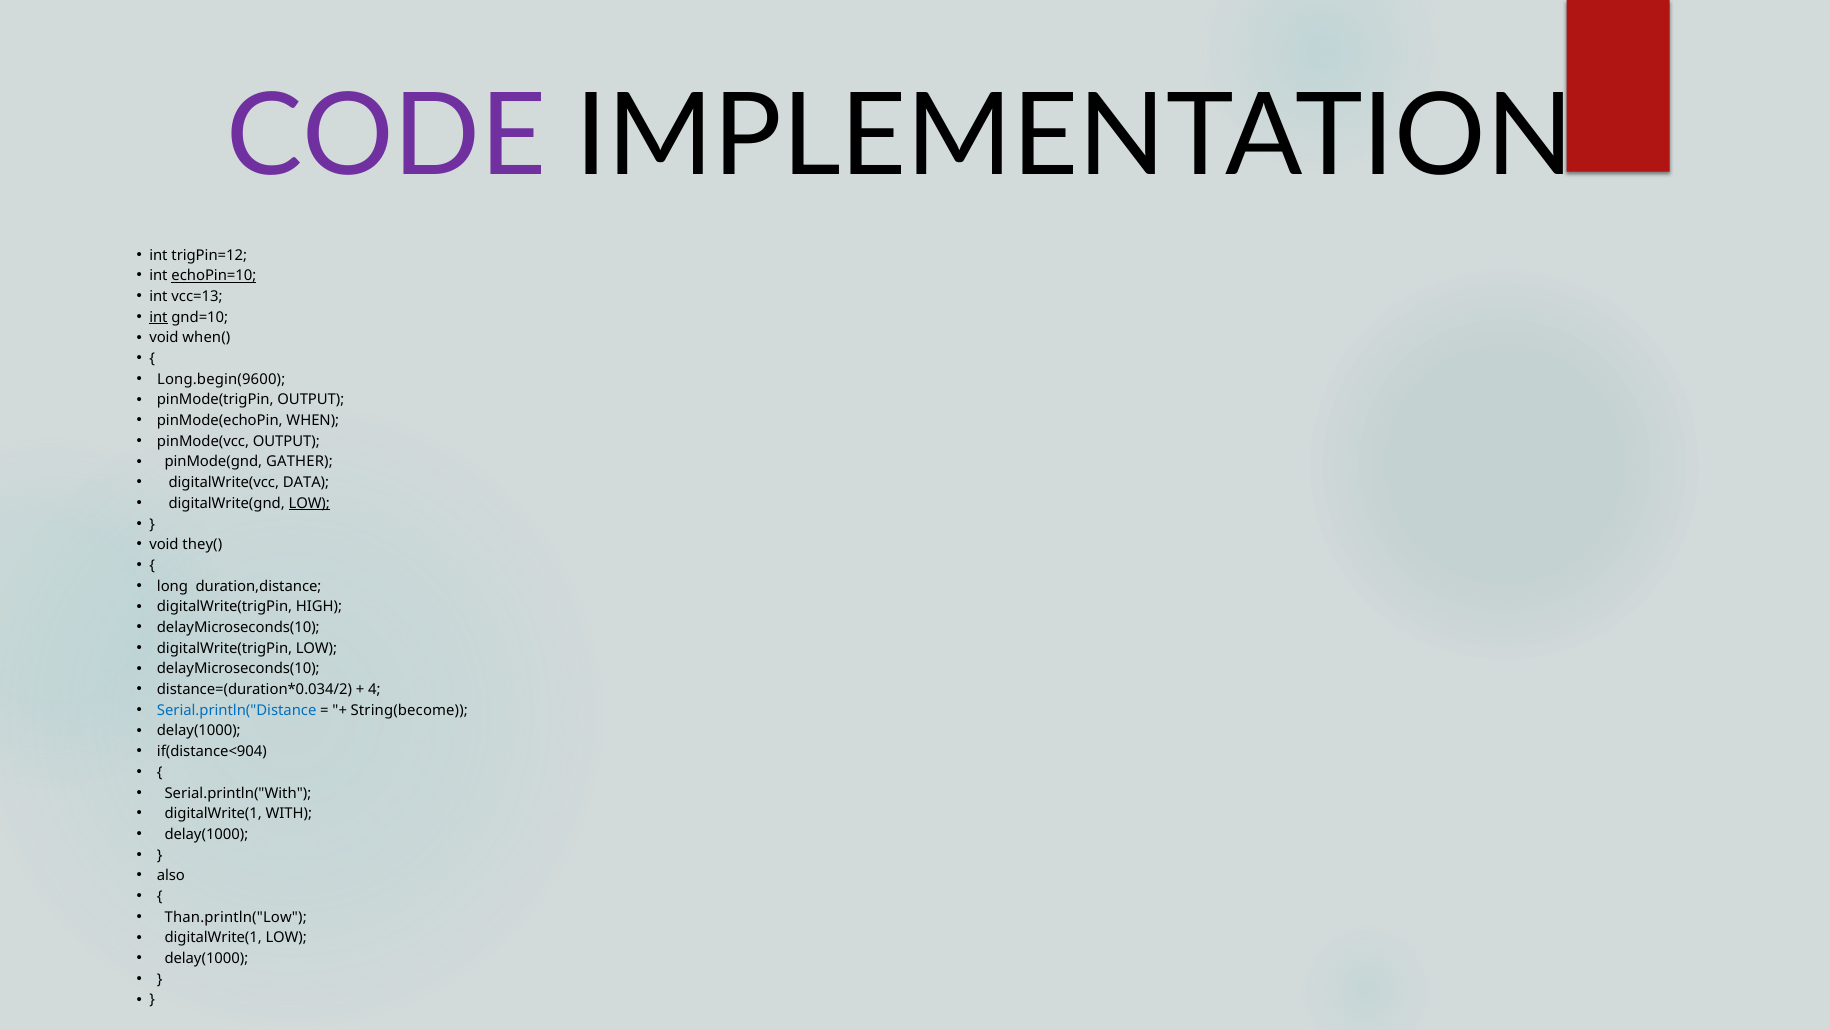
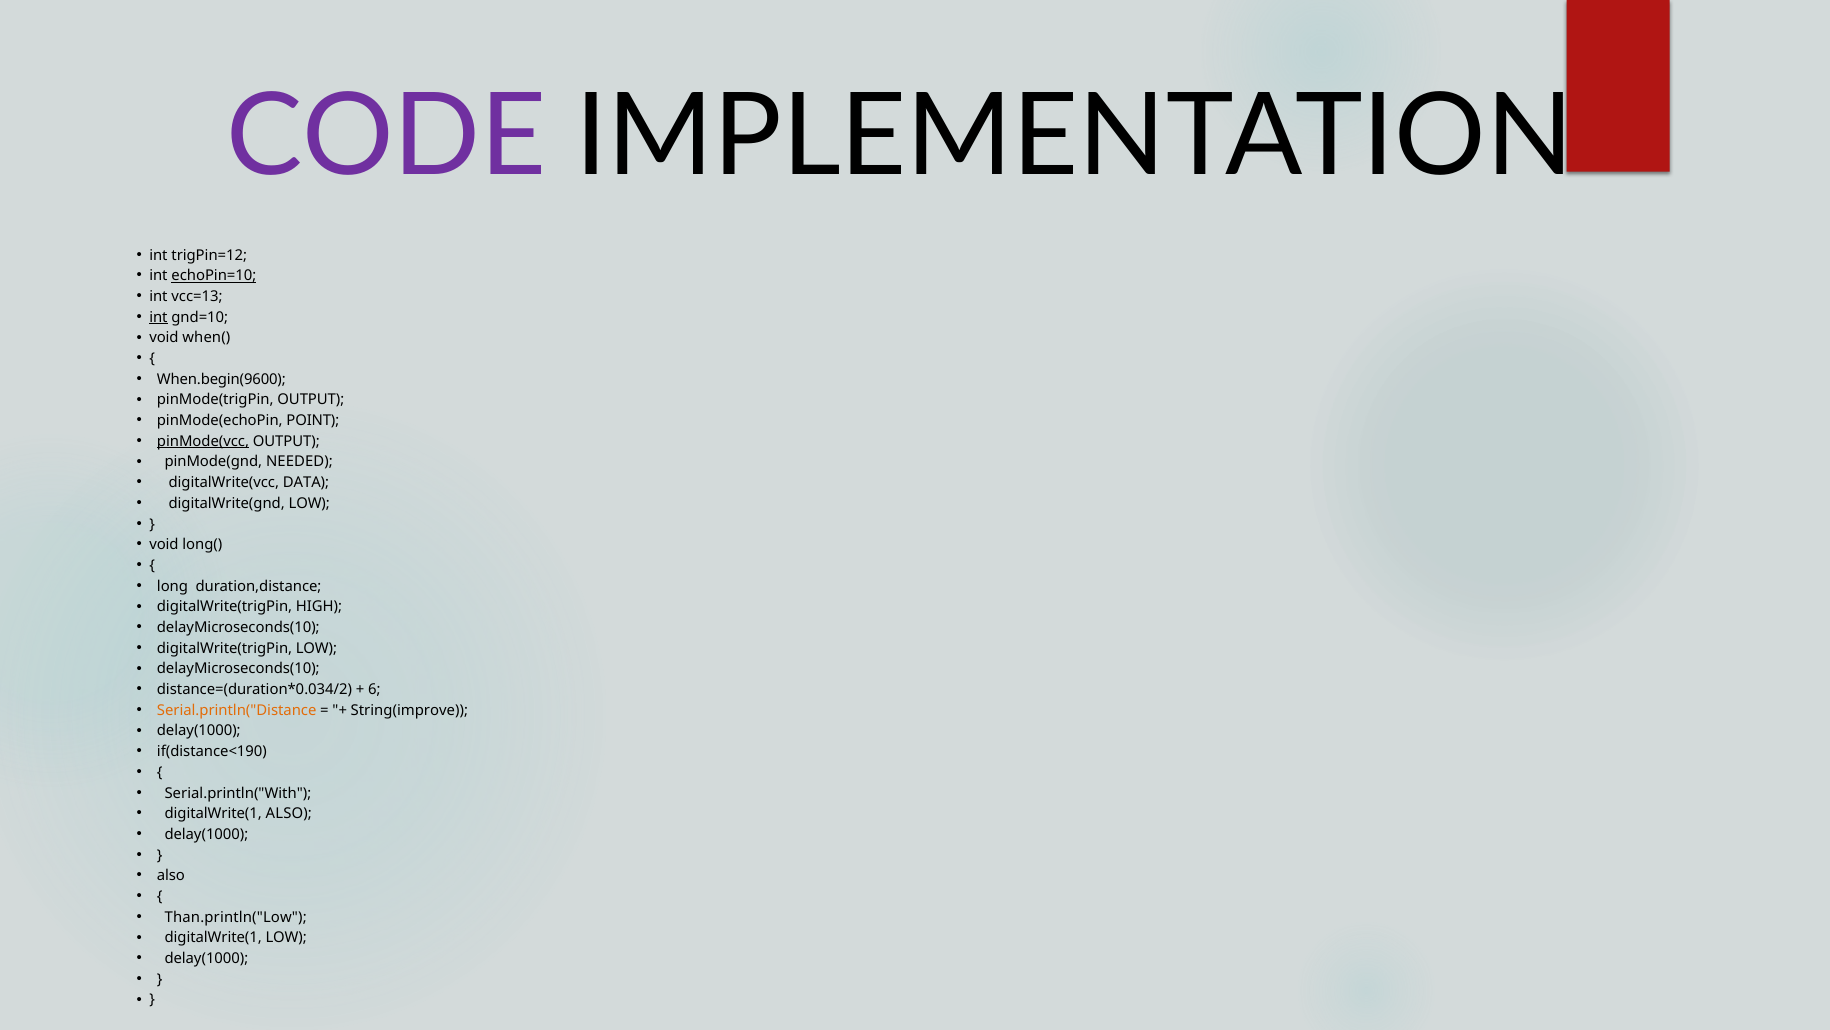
Long.begin(9600: Long.begin(9600 -> When.begin(9600
WHEN: WHEN -> POINT
pinMode(vcc underline: none -> present
GATHER: GATHER -> NEEDED
LOW at (309, 503) underline: present -> none
they(: they( -> long(
4: 4 -> 6
Serial.println("Distance colour: blue -> orange
String(become: String(become -> String(improve
if(distance<904: if(distance<904 -> if(distance<190
digitalWrite(1 WITH: WITH -> ALSO
